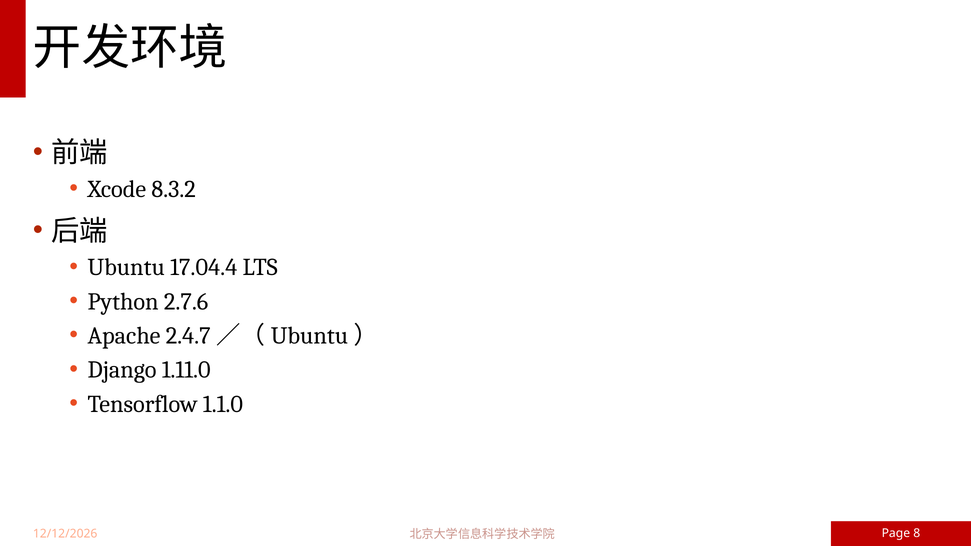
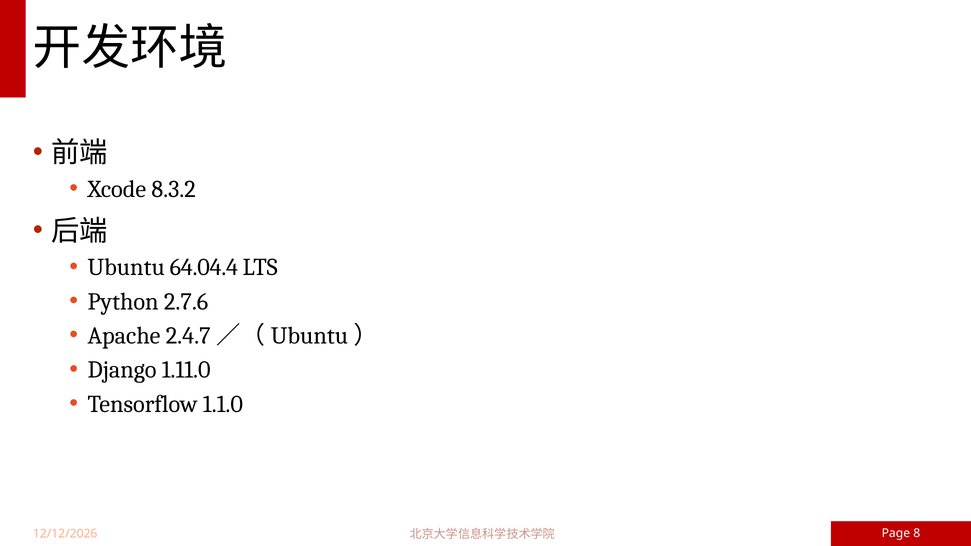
17.04.4: 17.04.4 -> 64.04.4
